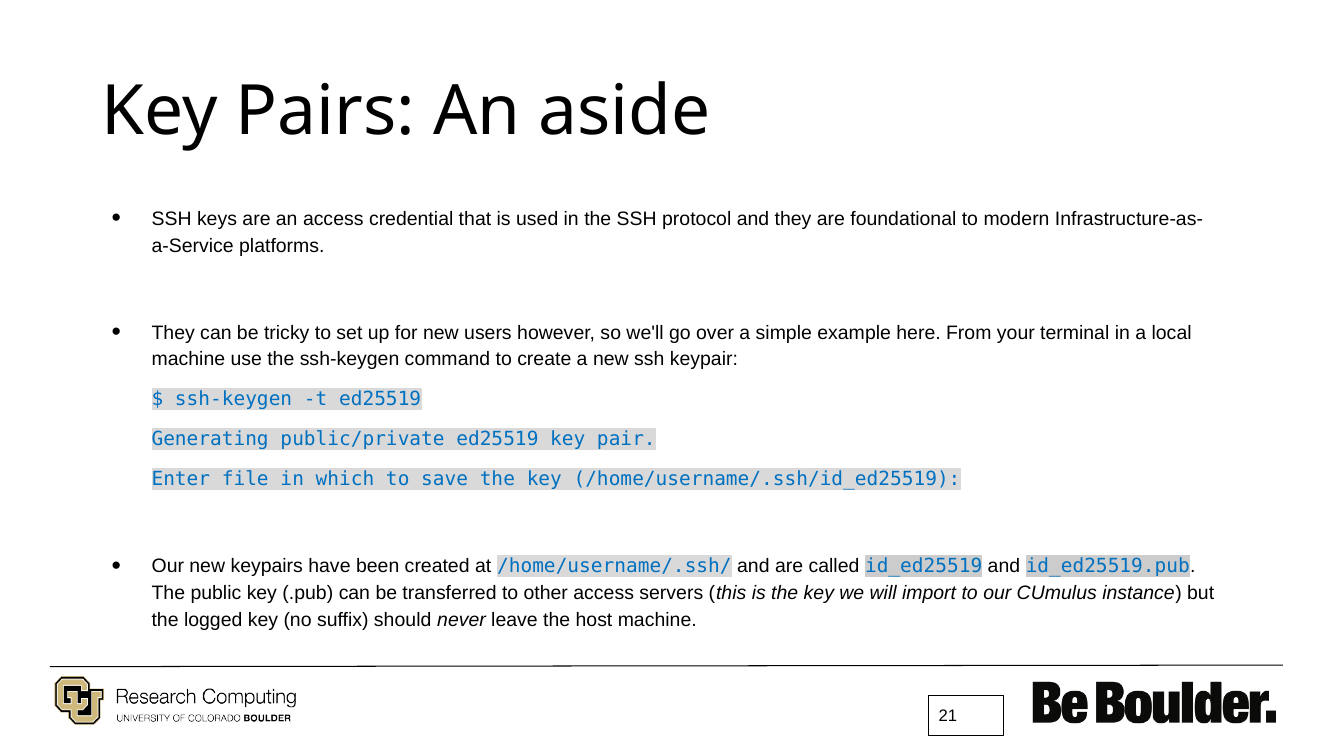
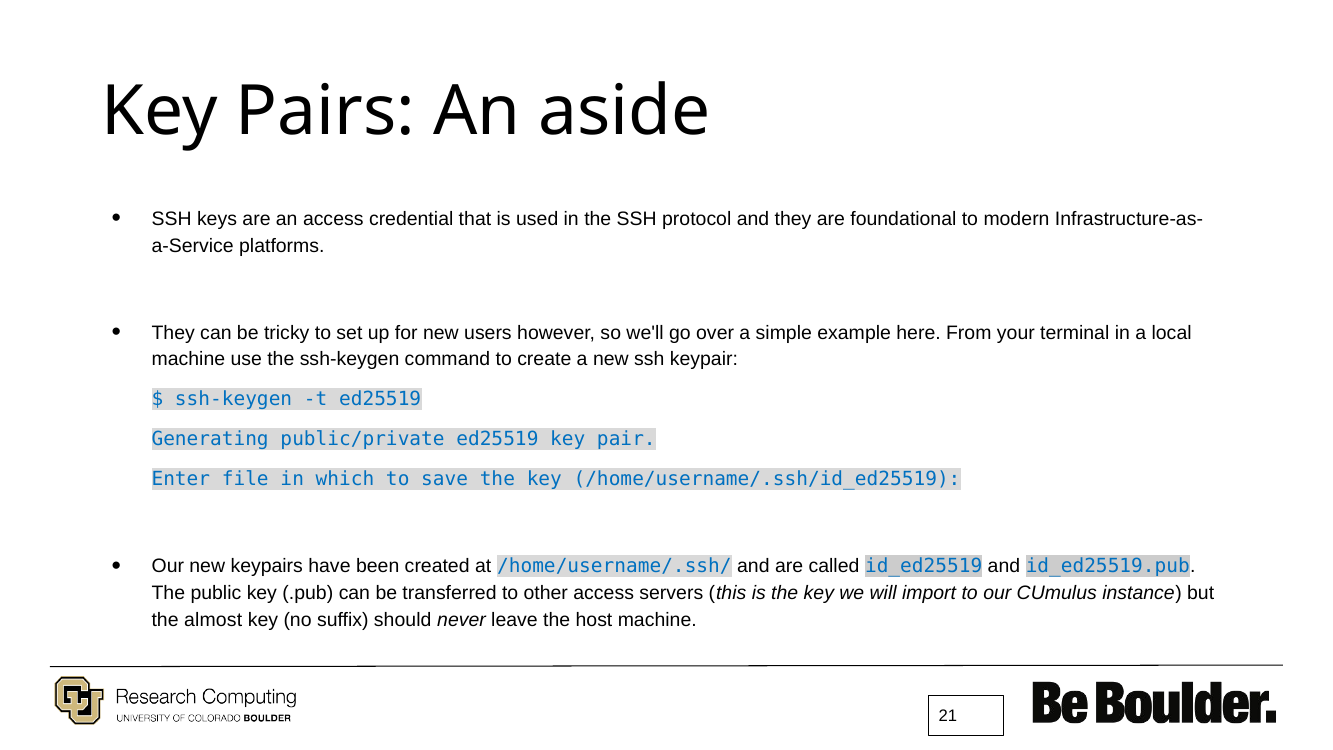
logged: logged -> almost
